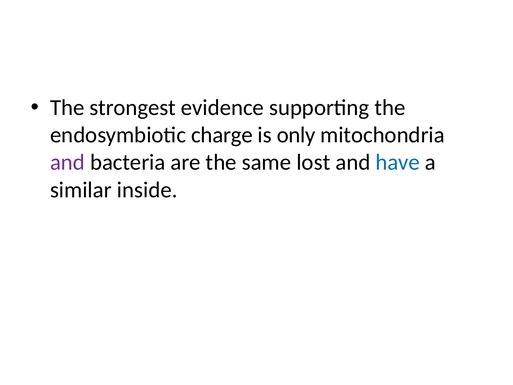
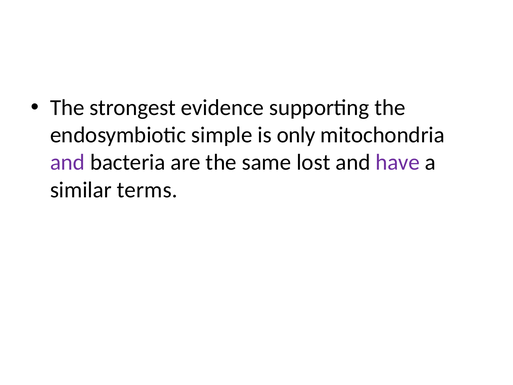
charge: charge -> simple
have colour: blue -> purple
inside: inside -> terms
